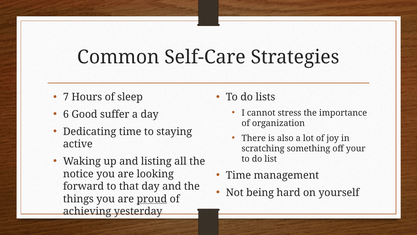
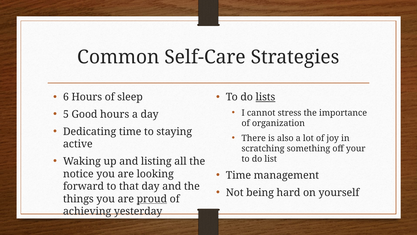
7: 7 -> 6
lists underline: none -> present
6: 6 -> 5
Good suffer: suffer -> hours
